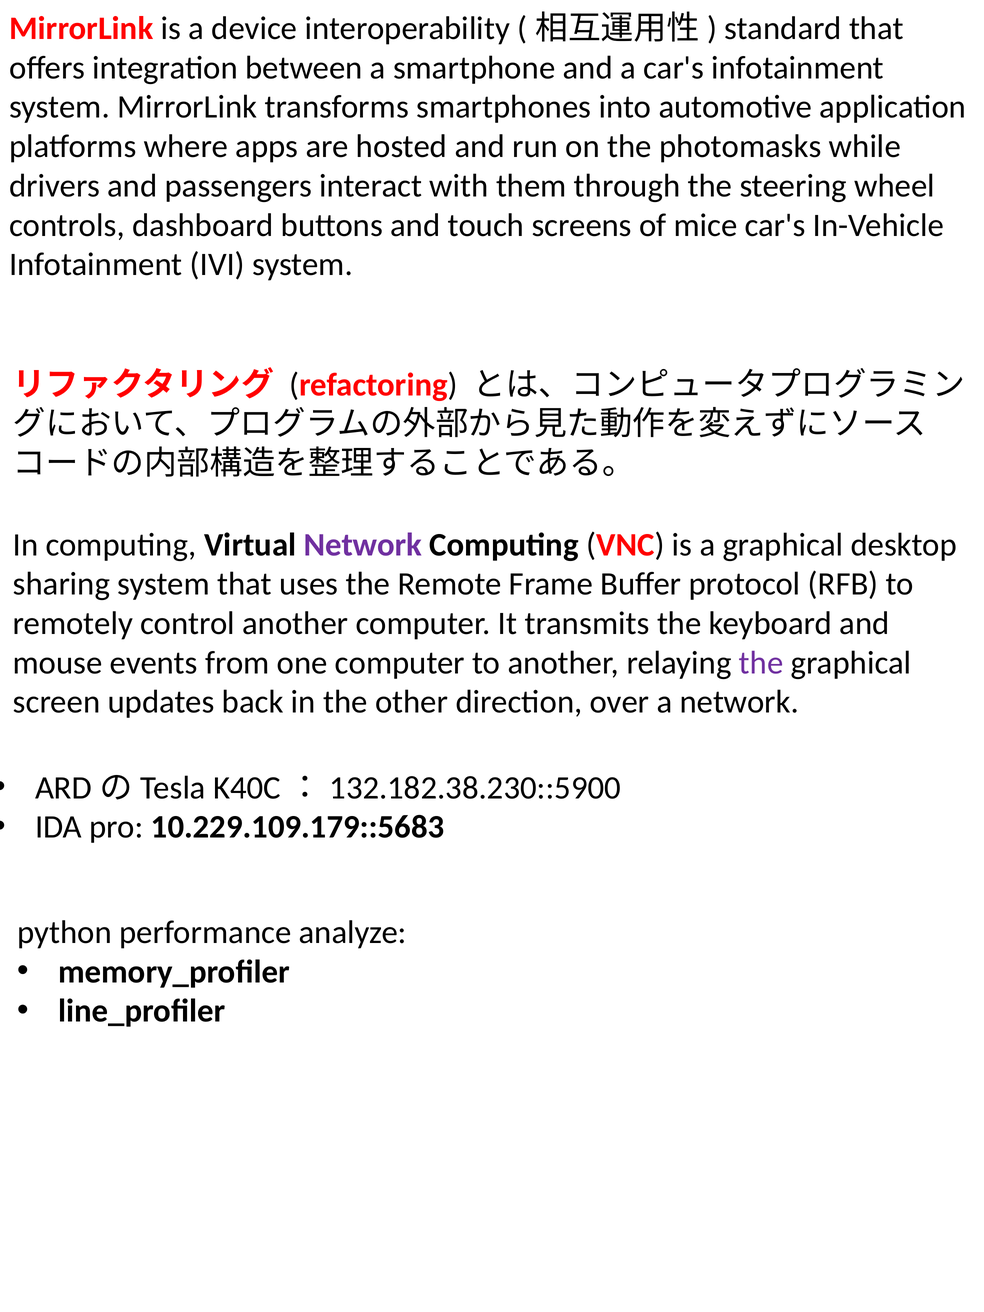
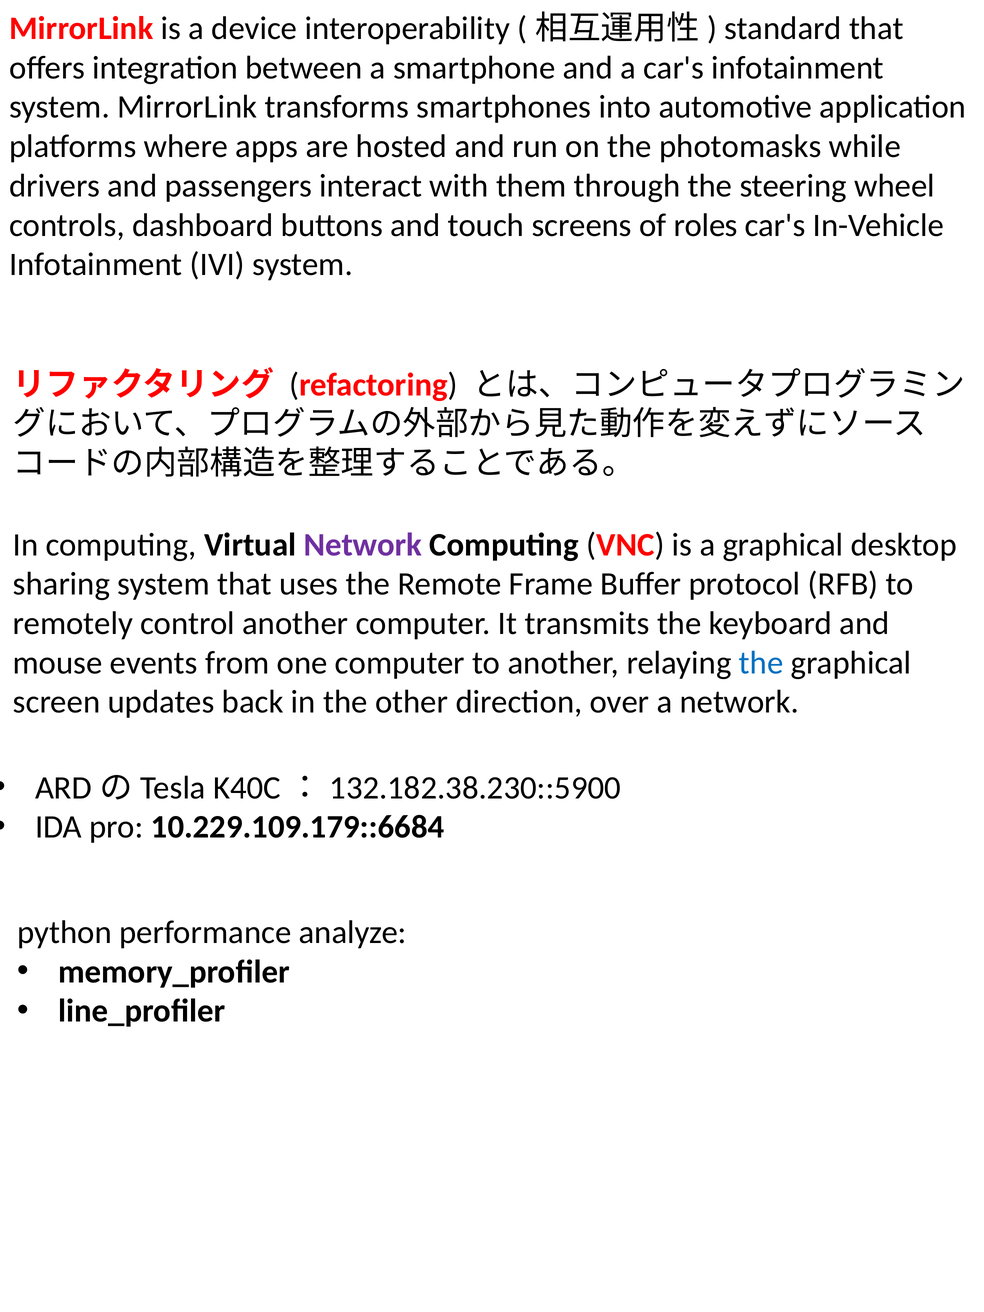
mice: mice -> roles
the at (761, 663) colour: purple -> blue
10.229.109.179::5683: 10.229.109.179::5683 -> 10.229.109.179::6684
